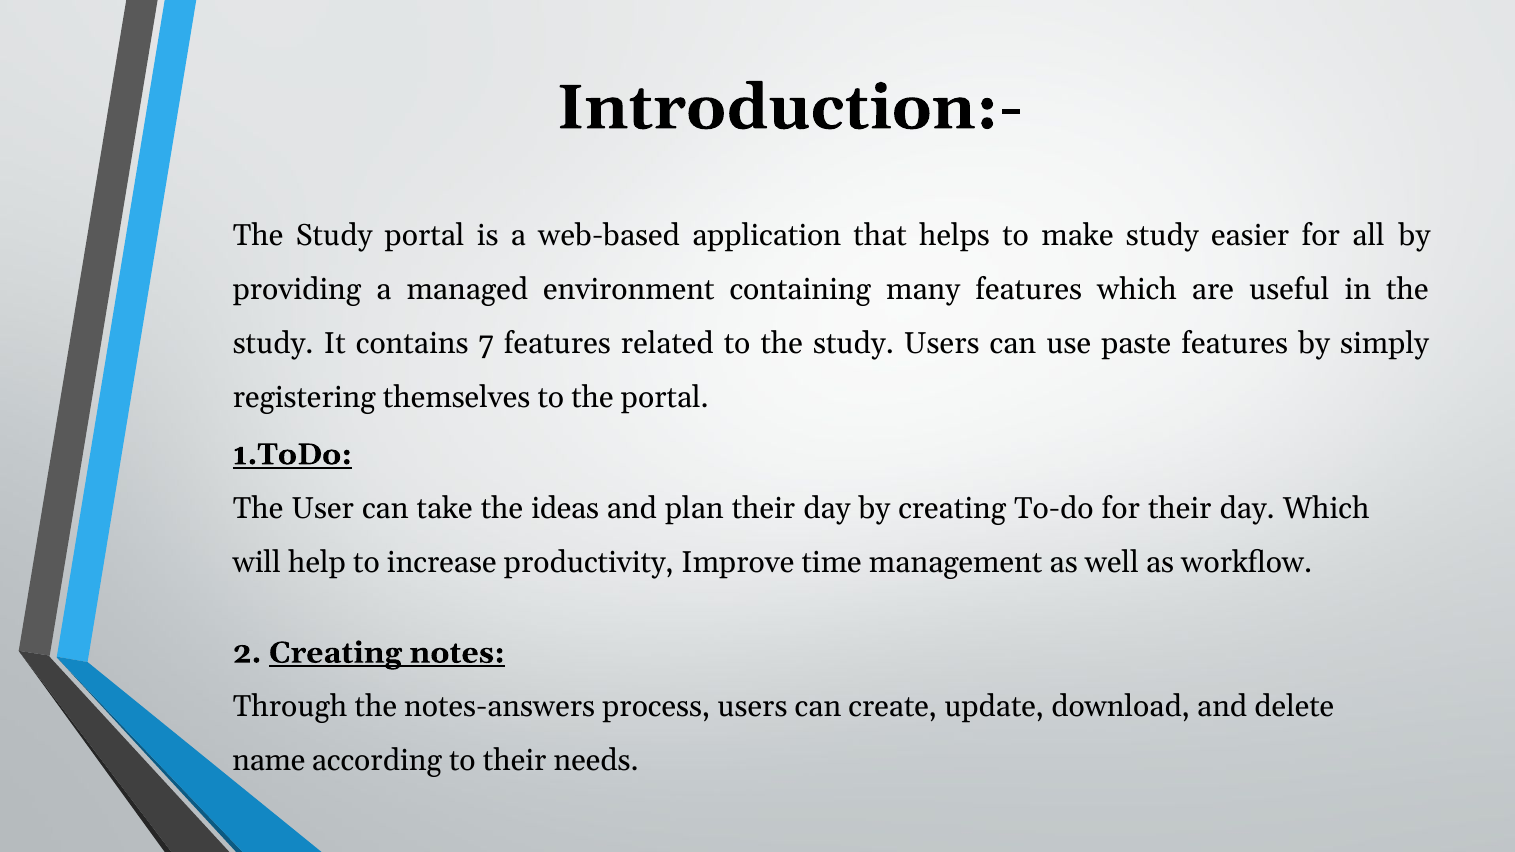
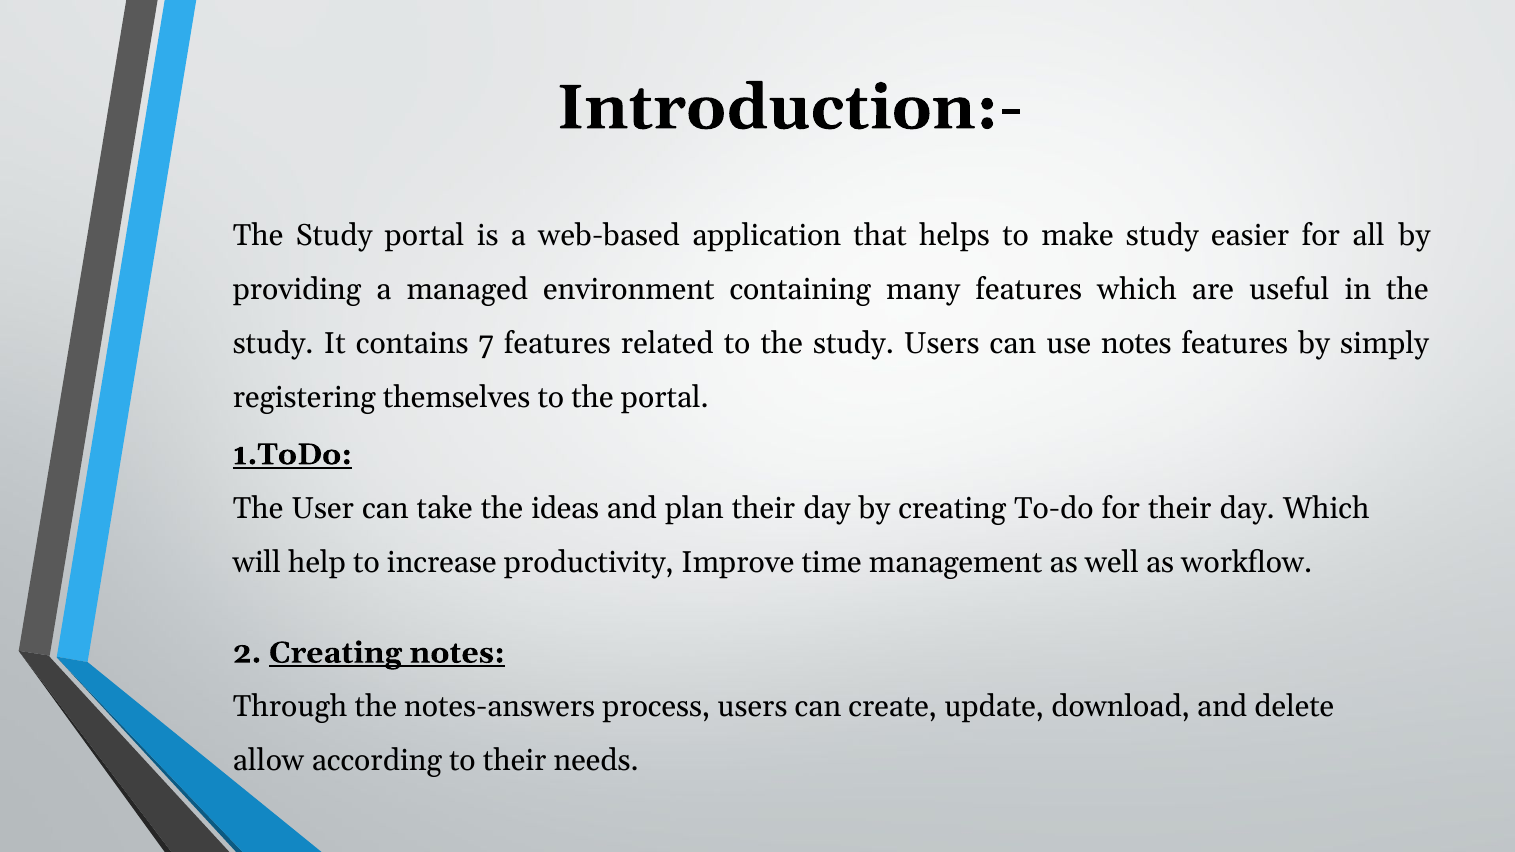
use paste: paste -> notes
name: name -> allow
